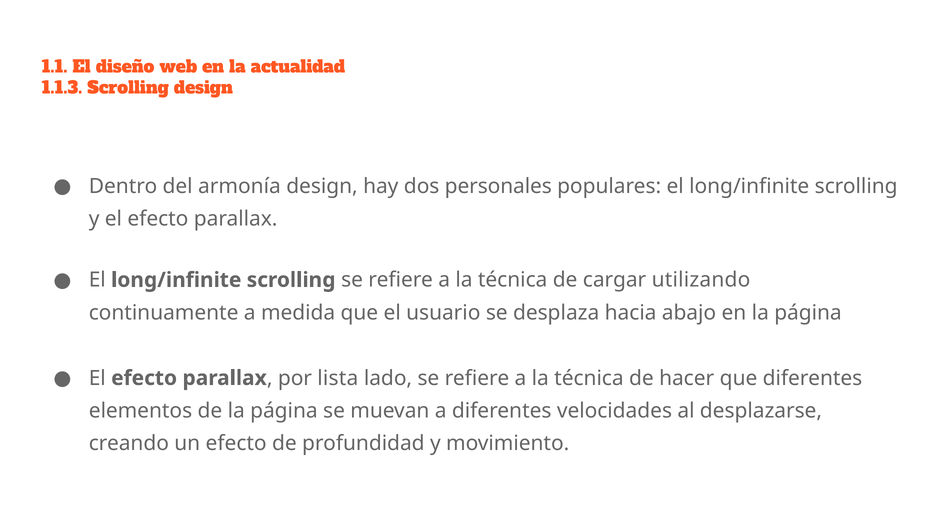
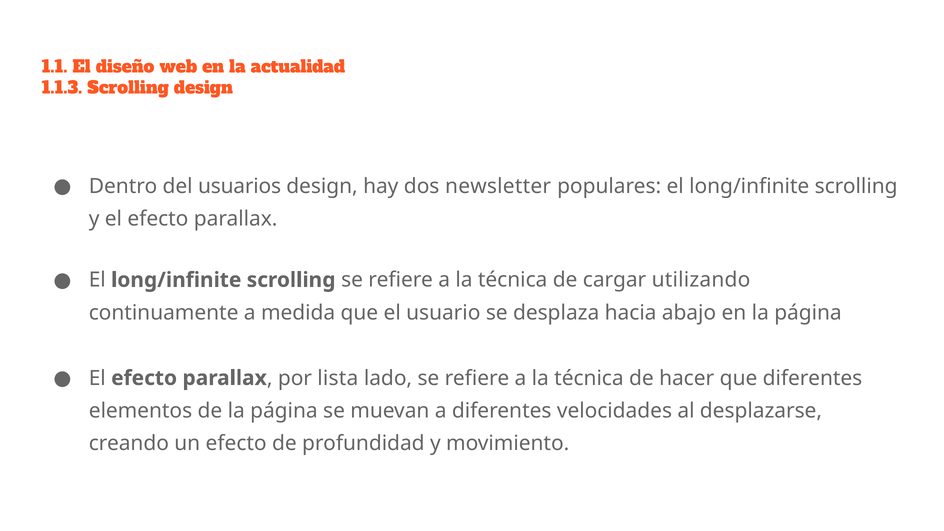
armonía: armonía -> usuarios
personales: personales -> newsletter
